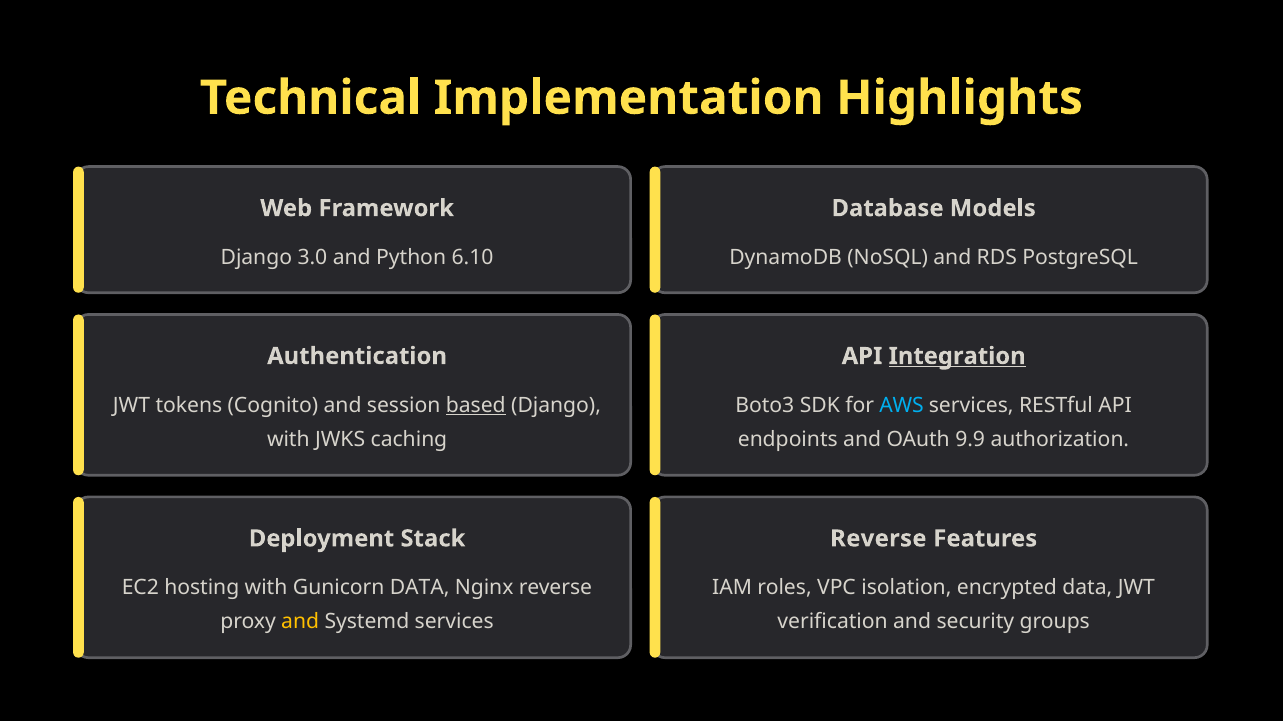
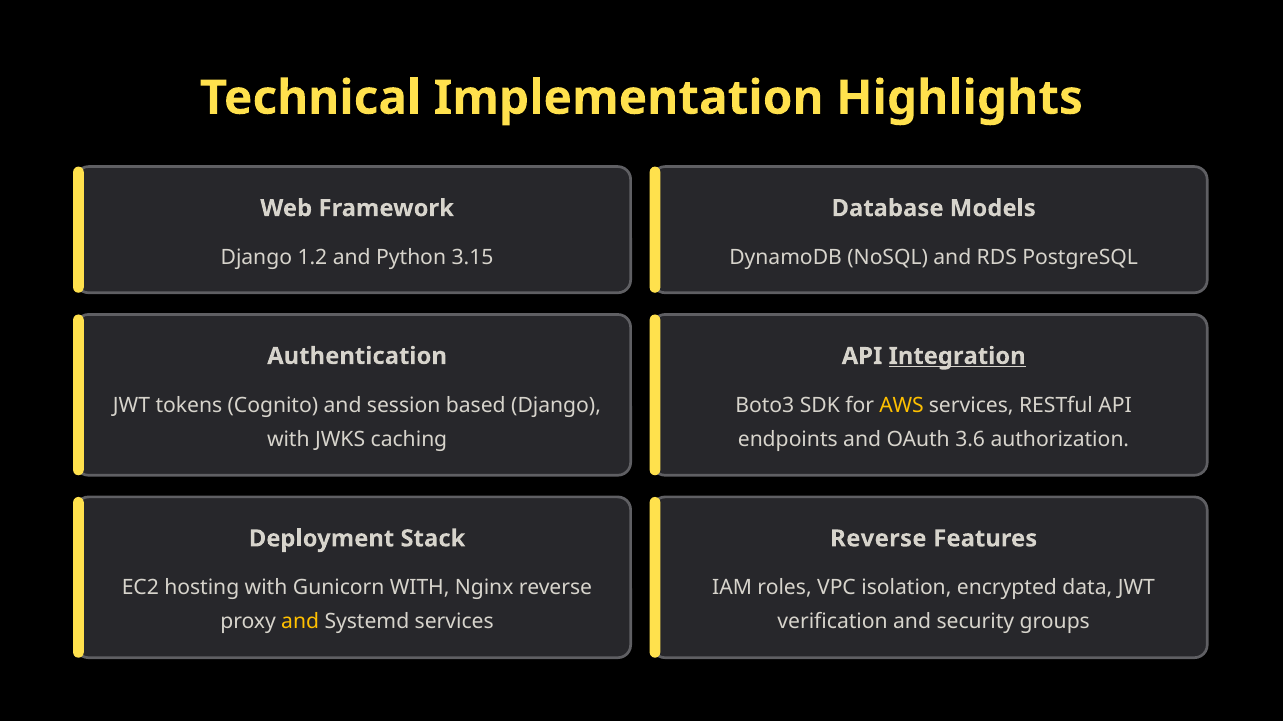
3.0: 3.0 -> 1.2
6.10: 6.10 -> 3.15
based underline: present -> none
AWS colour: light blue -> yellow
9.9: 9.9 -> 3.6
Gunicorn DATA: DATA -> WITH
